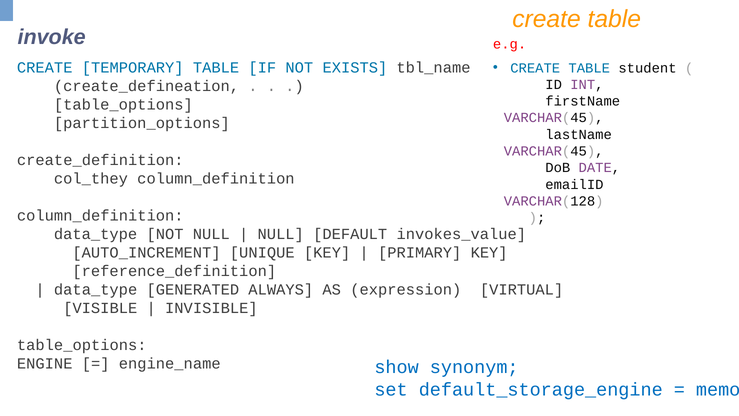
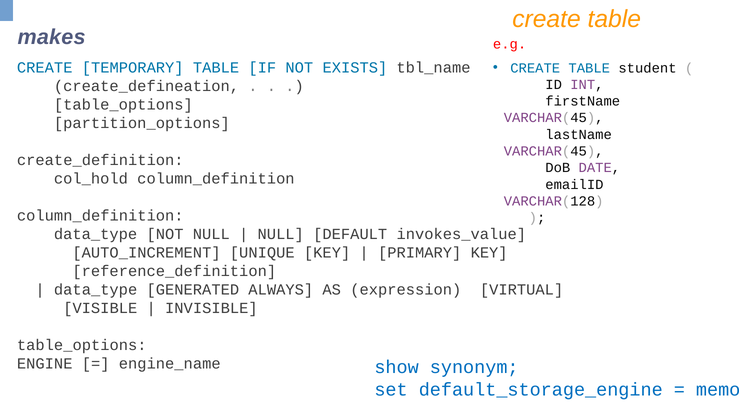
invoke: invoke -> makes
col_they: col_they -> col_hold
